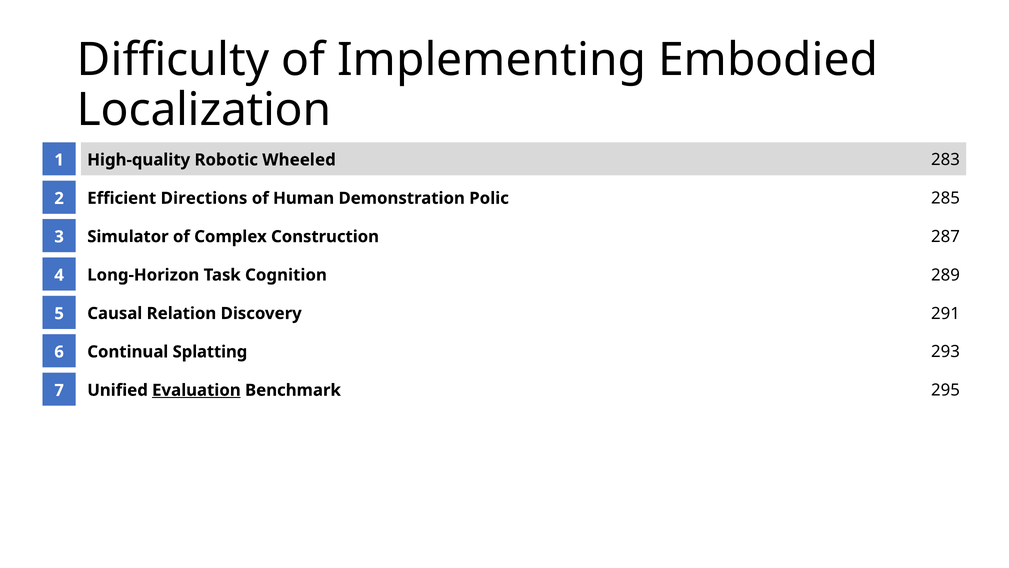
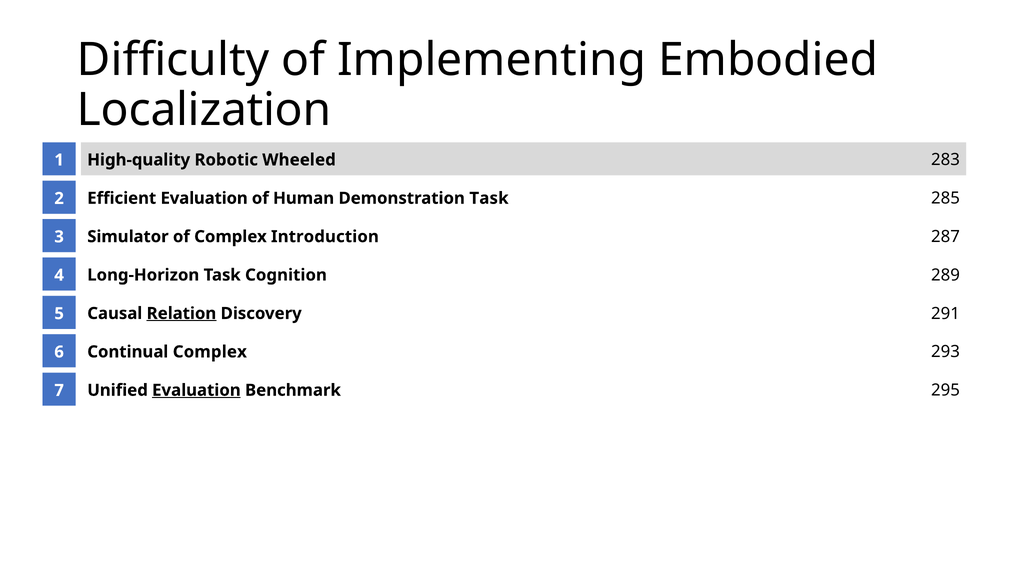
Efficient Directions: Directions -> Evaluation
Demonstration Polic: Polic -> Task
Construction: Construction -> Introduction
Relation underline: none -> present
Continual Splatting: Splatting -> Complex
